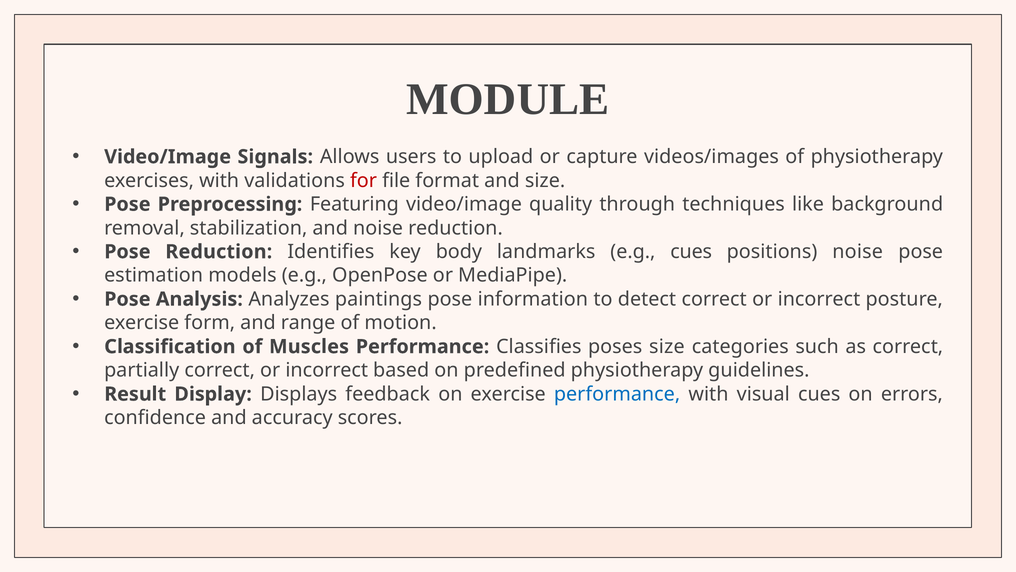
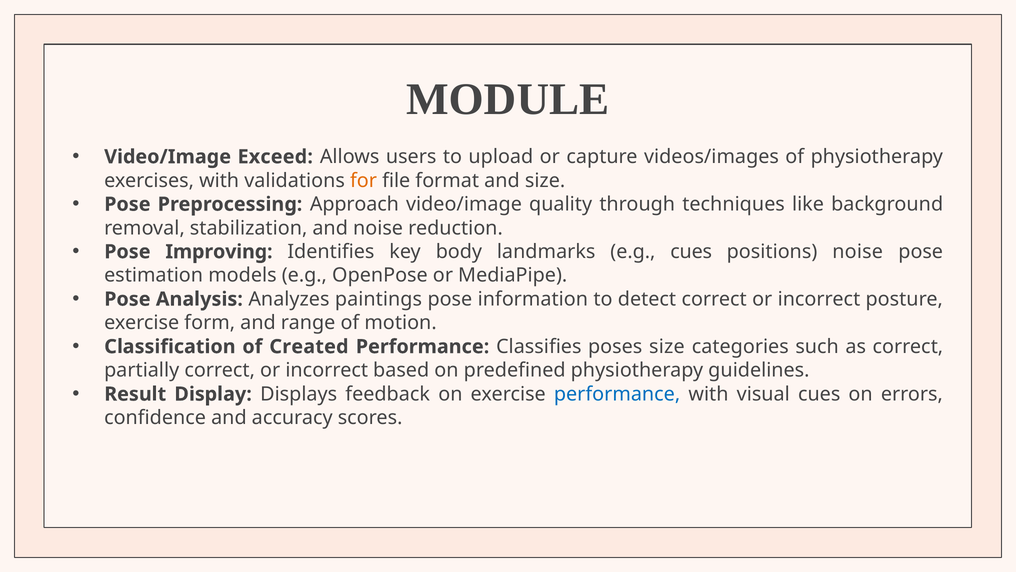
Signals: Signals -> Exceed
for colour: red -> orange
Featuring: Featuring -> Approach
Pose Reduction: Reduction -> Improving
Muscles: Muscles -> Created
